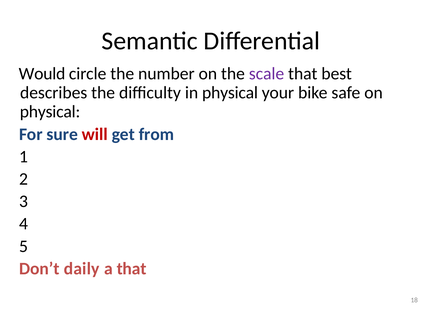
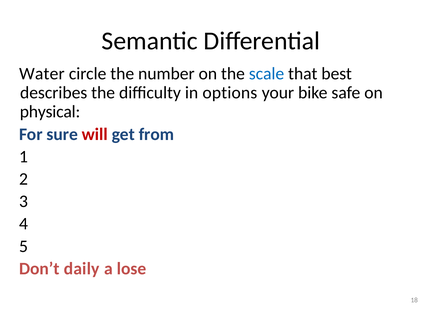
Would: Would -> Water
scale colour: purple -> blue
in physical: physical -> options
a that: that -> lose
